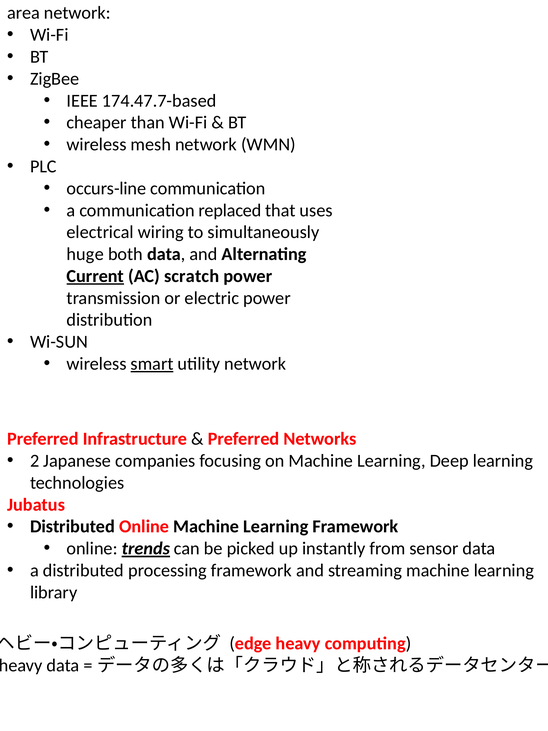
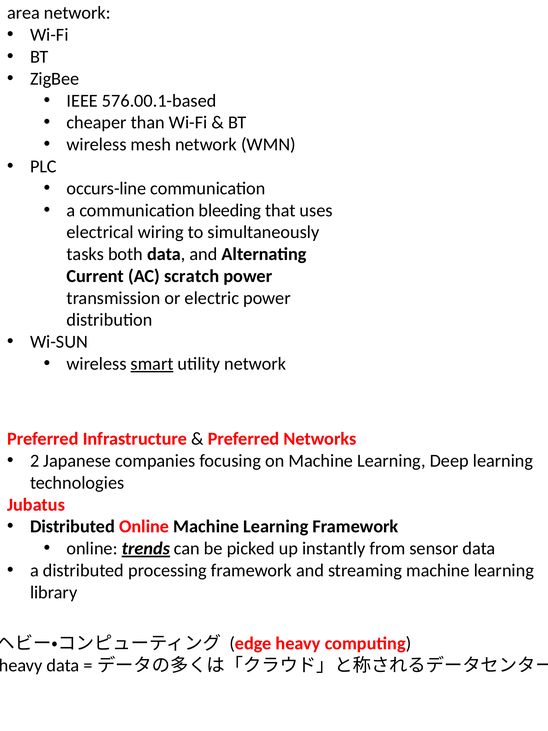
174.47.7-based: 174.47.7-based -> 576.00.1-based
replaced: replaced -> bleeding
huge: huge -> tasks
Current underline: present -> none
